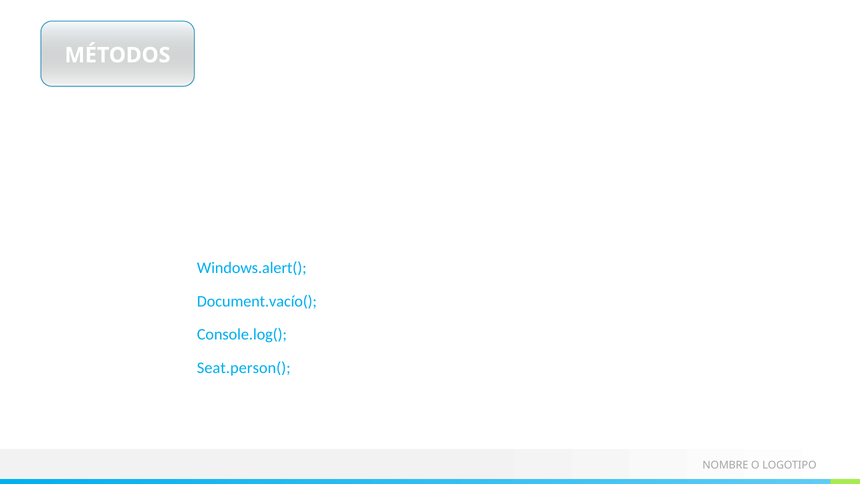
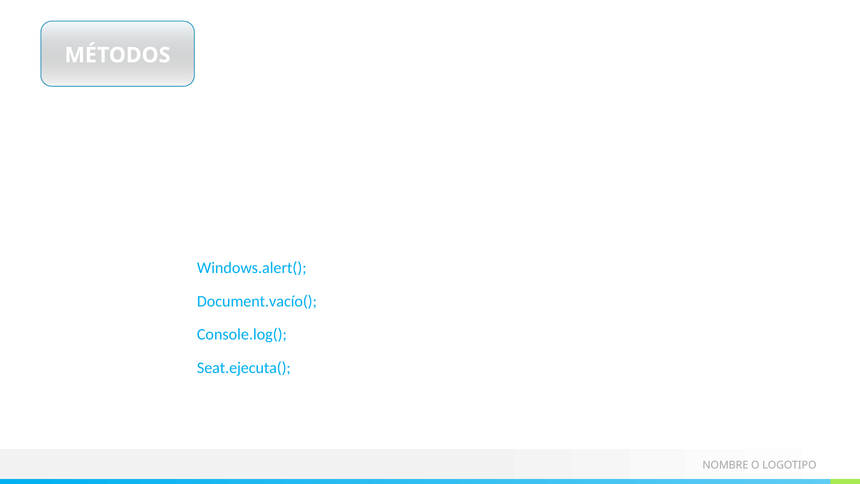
Seat.person(: Seat.person( -> Seat.ejecuta(
